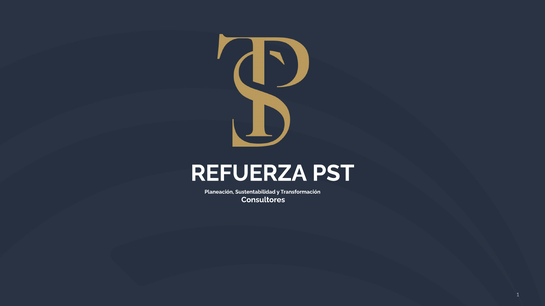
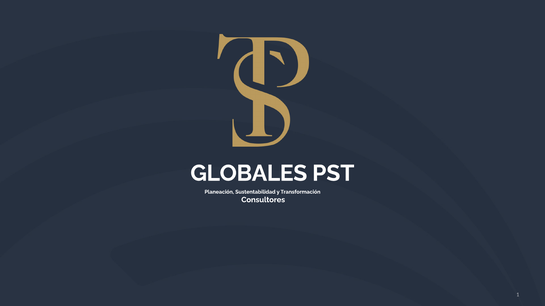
REFUERZA: REFUERZA -> GLOBALES
